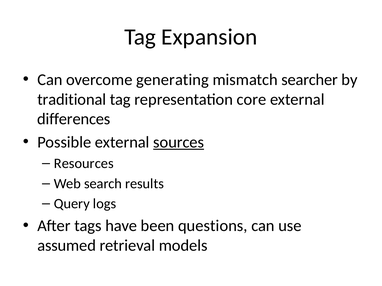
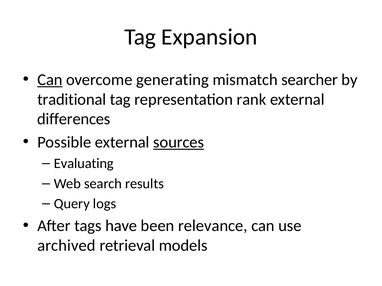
Can at (50, 80) underline: none -> present
core: core -> rank
Resources: Resources -> Evaluating
questions: questions -> relevance
assumed: assumed -> archived
